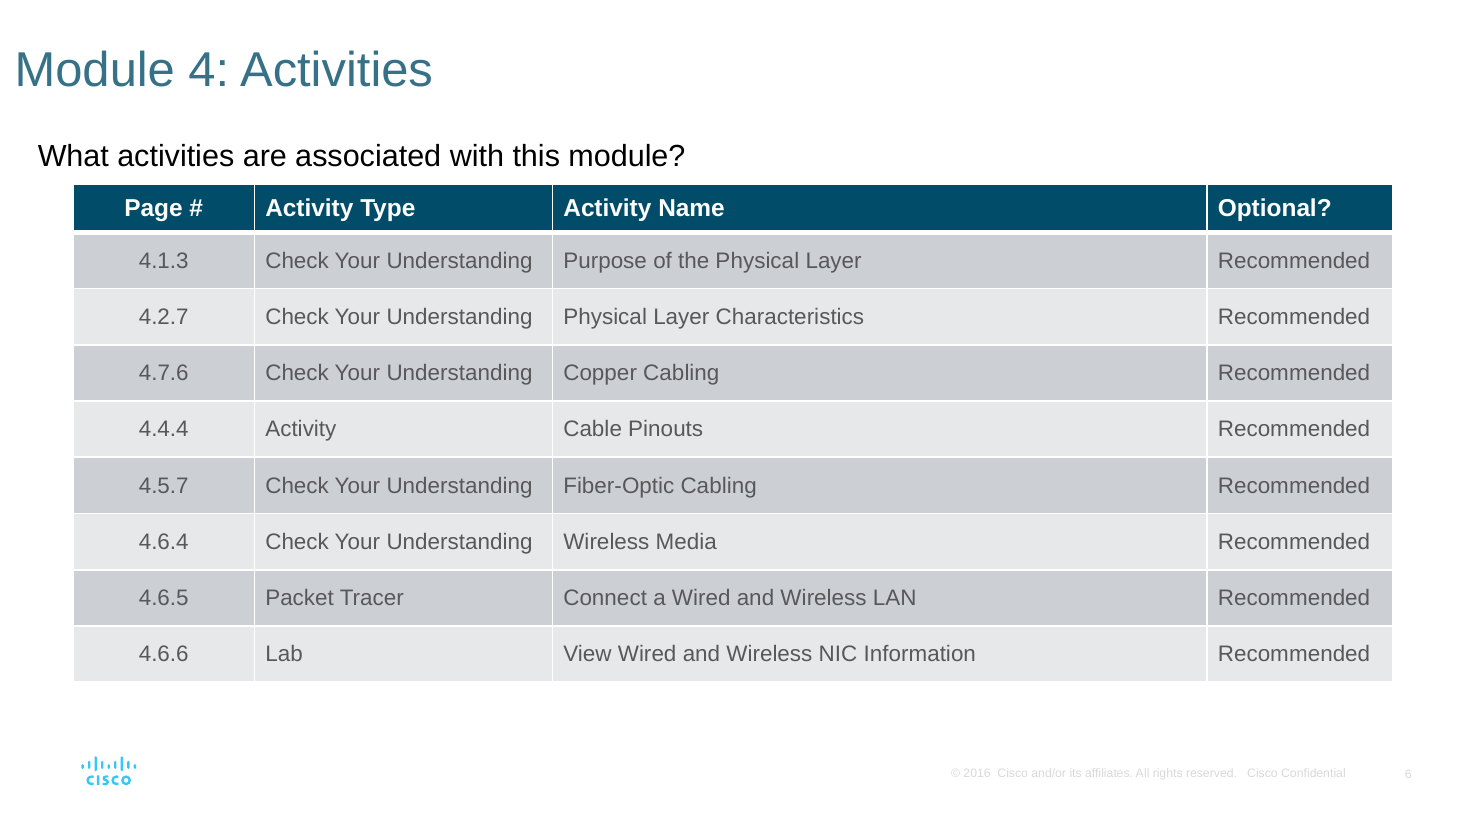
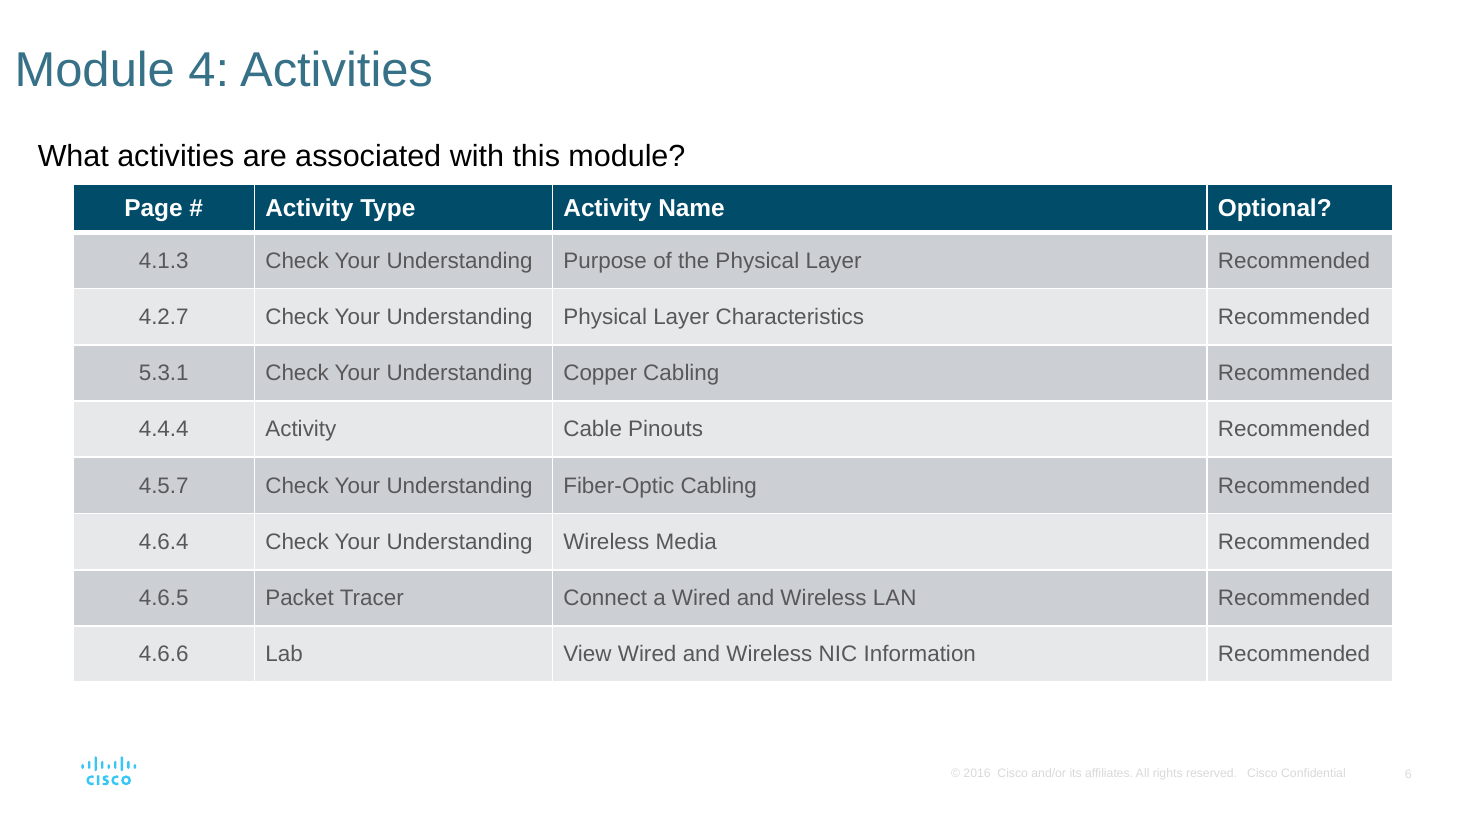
4.7.6: 4.7.6 -> 5.3.1
